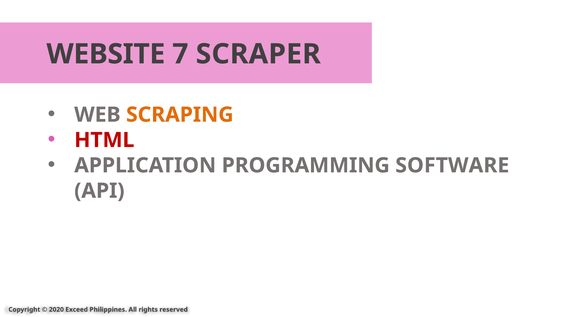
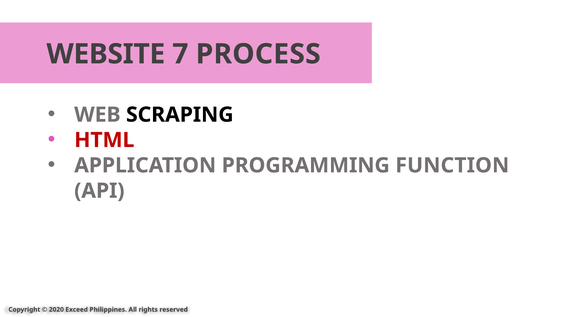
SCRAPER: SCRAPER -> PROCESS
SCRAPING colour: orange -> black
SOFTWARE: SOFTWARE -> FUNCTION
